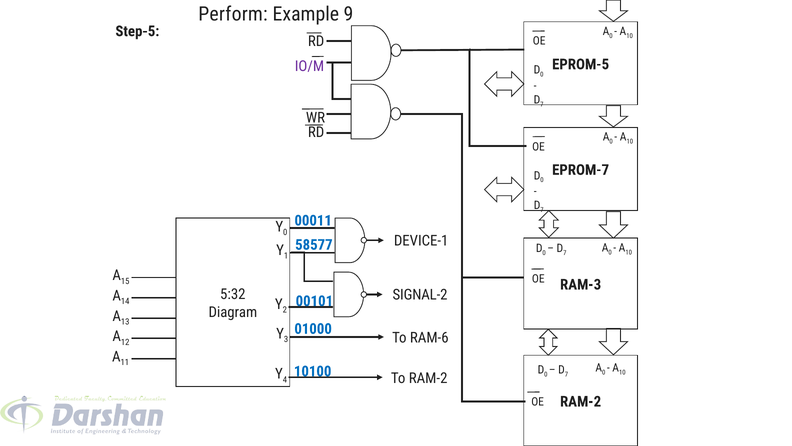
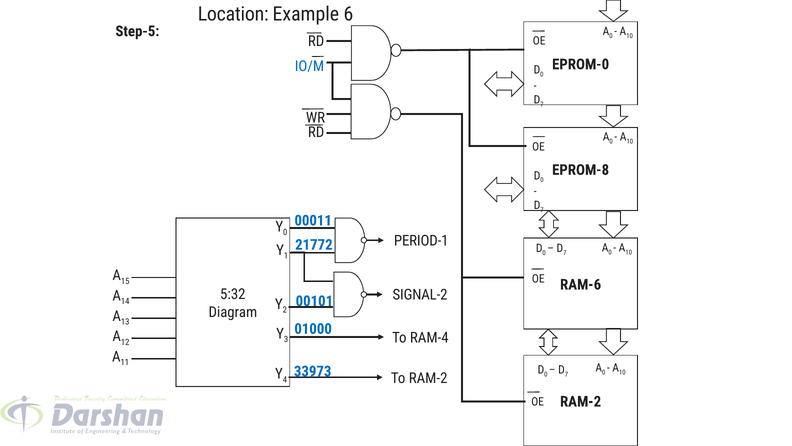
Perform: Perform -> Location
9: 9 -> 6
EPROM-5: EPROM-5 -> EPROM-0
IO/M colour: purple -> blue
EPROM-7: EPROM-7 -> EPROM-8
DEVICE-1: DEVICE-1 -> PERIOD-1
58577: 58577 -> 21772
RAM-3: RAM-3 -> RAM-6
RAM-6: RAM-6 -> RAM-4
10100: 10100 -> 33973
